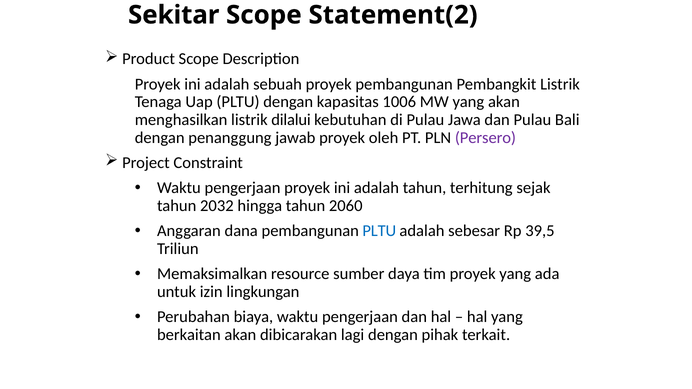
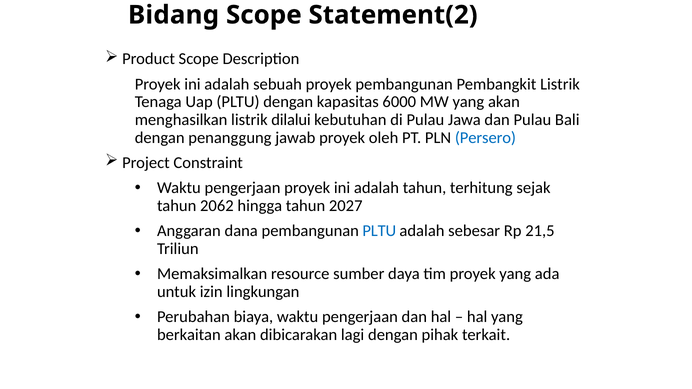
Sekitar: Sekitar -> Bidang
1006: 1006 -> 6000
Persero colour: purple -> blue
2032: 2032 -> 2062
2060: 2060 -> 2027
39,5: 39,5 -> 21,5
